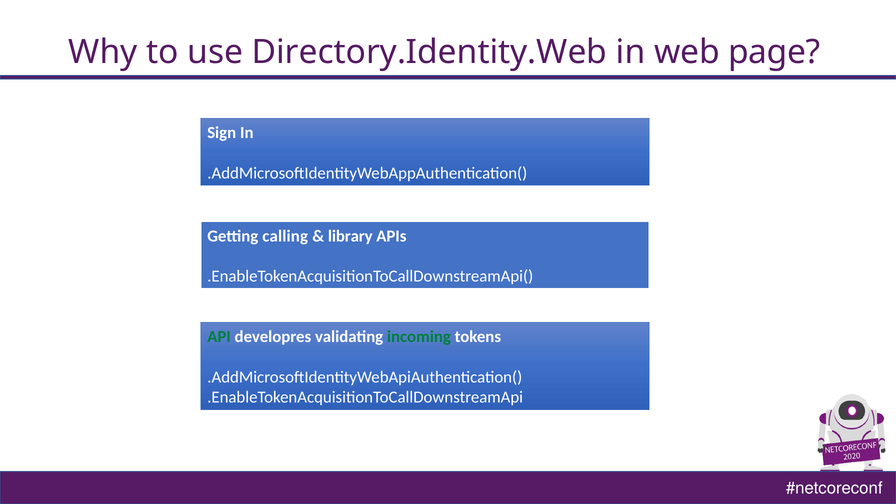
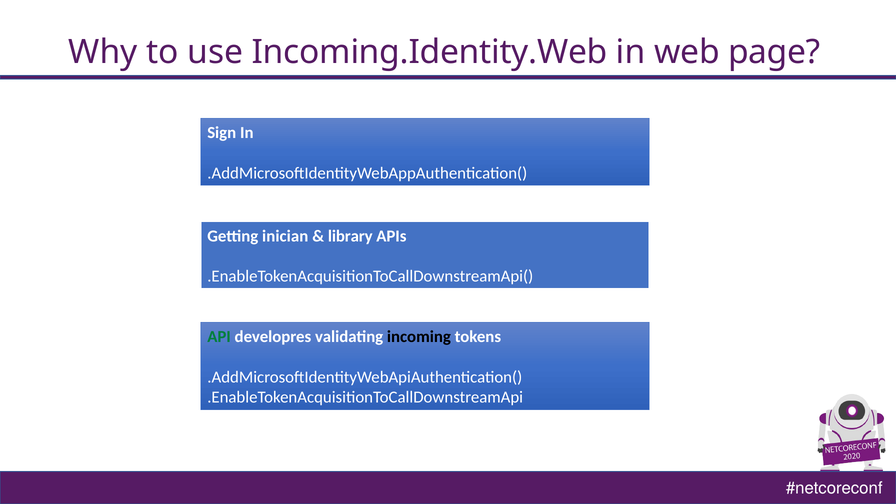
Directory.Identity.Web: Directory.Identity.Web -> Incoming.Identity.Web
calling: calling -> inician
incoming colour: green -> black
